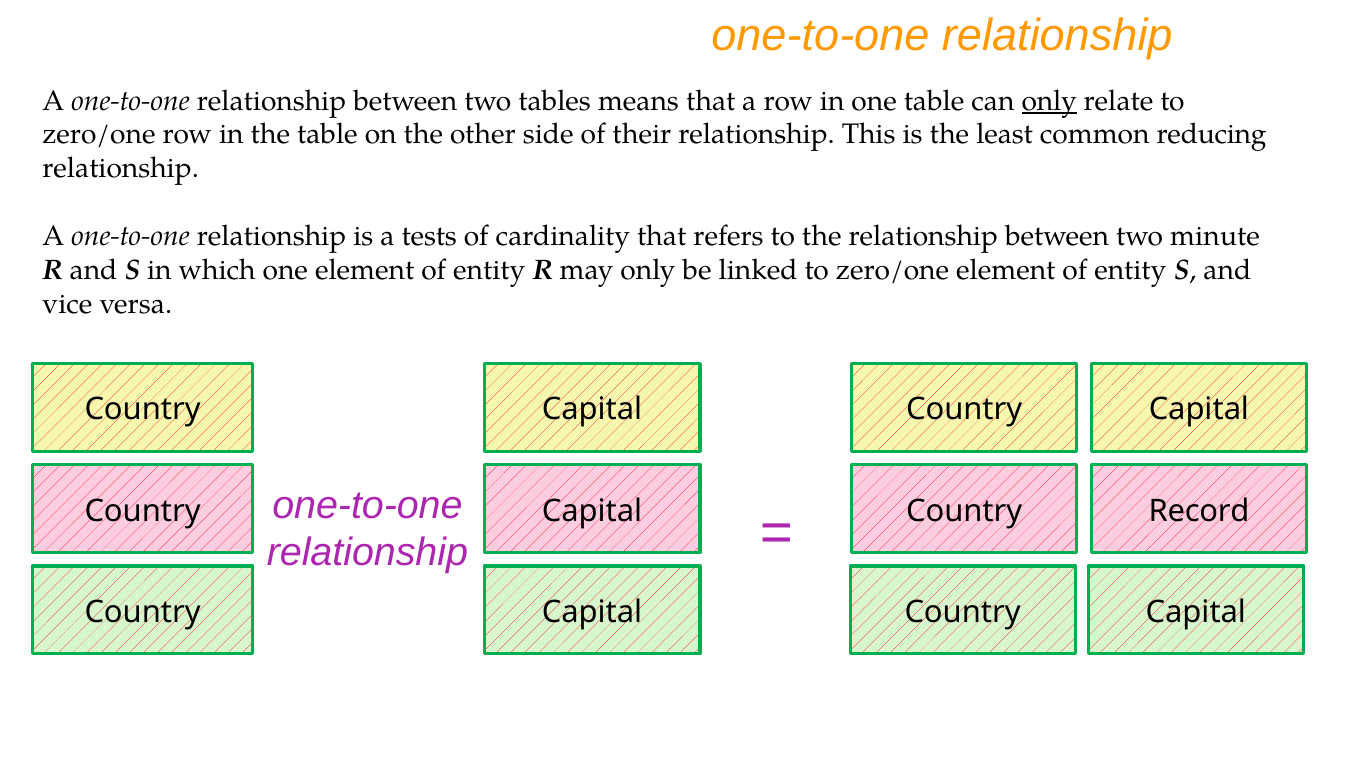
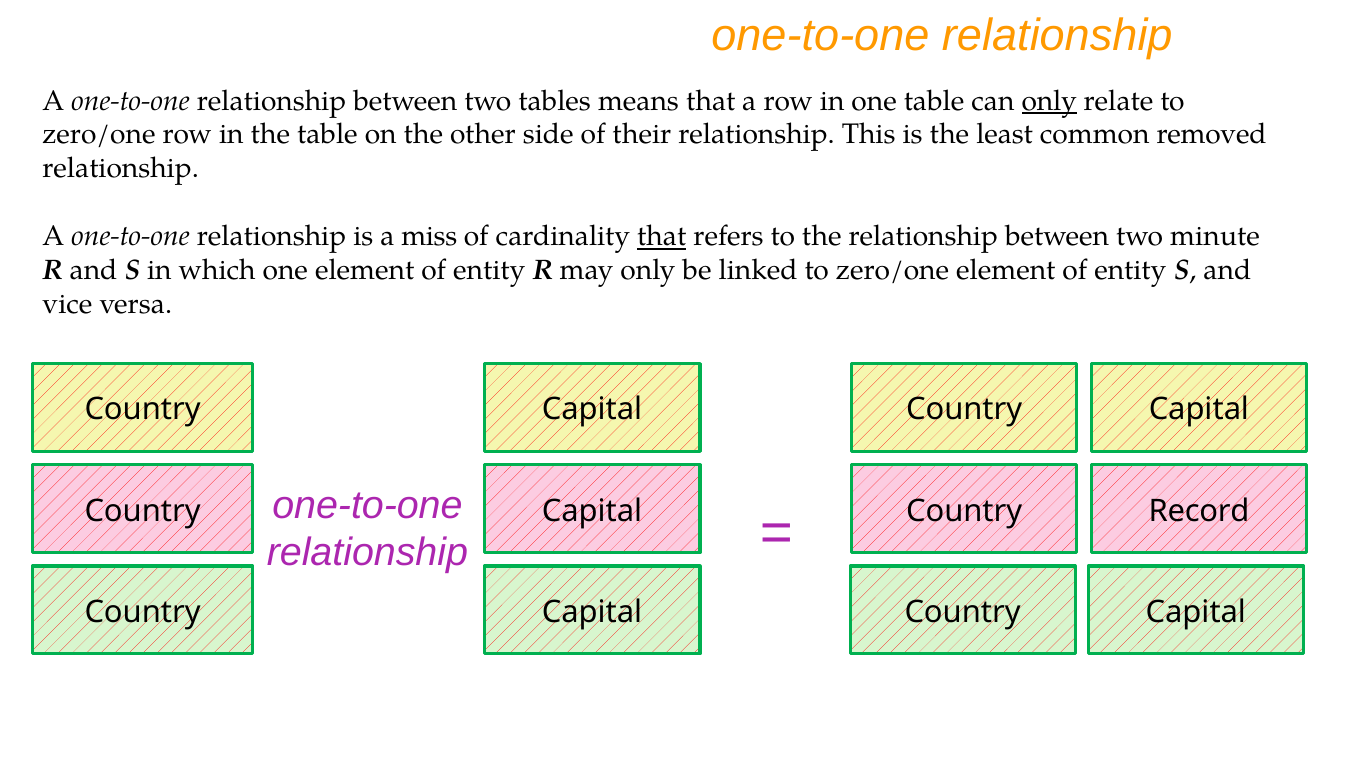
reducing: reducing -> removed
tests: tests -> miss
that at (662, 236) underline: none -> present
